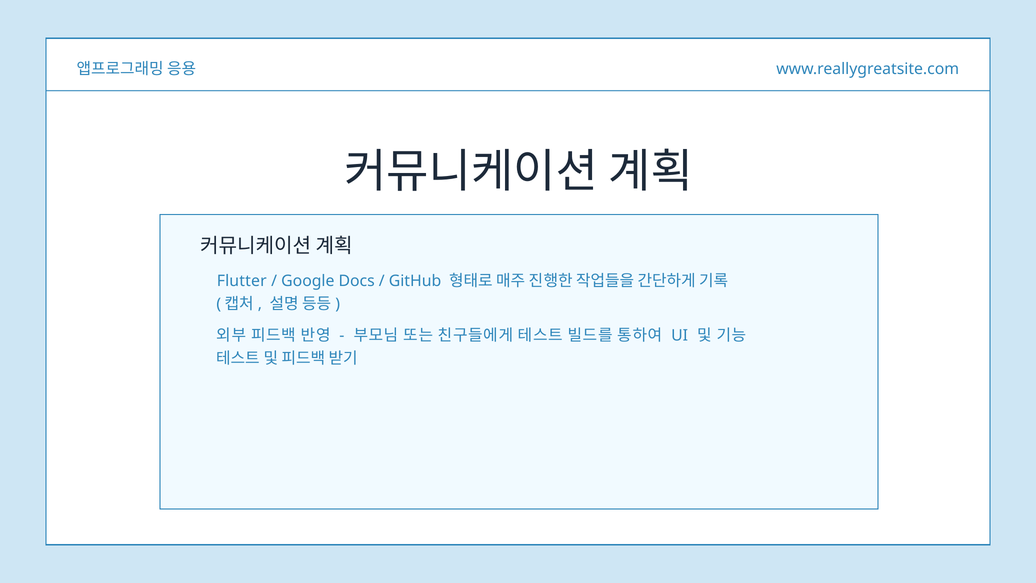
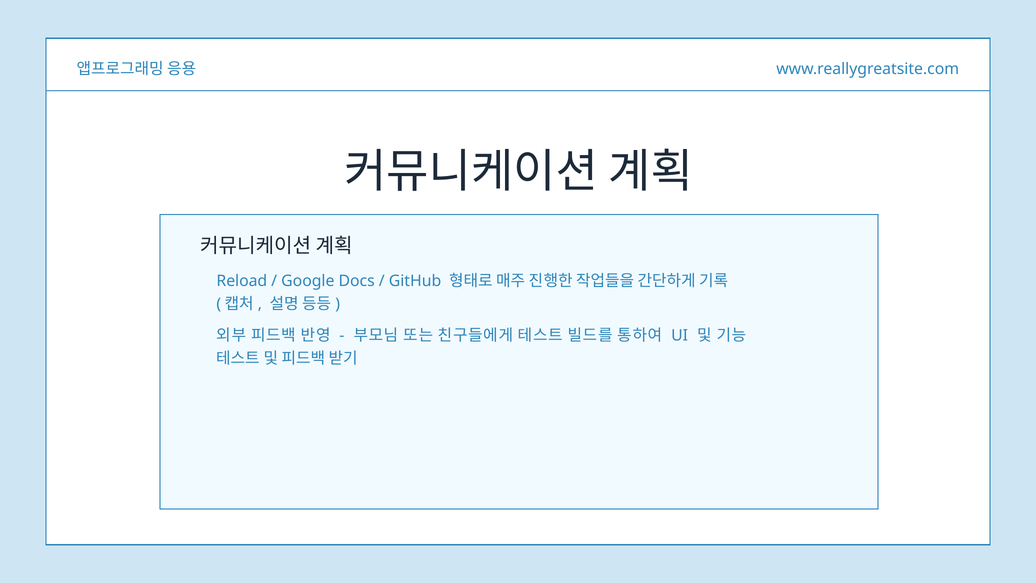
Flutter: Flutter -> Reload
